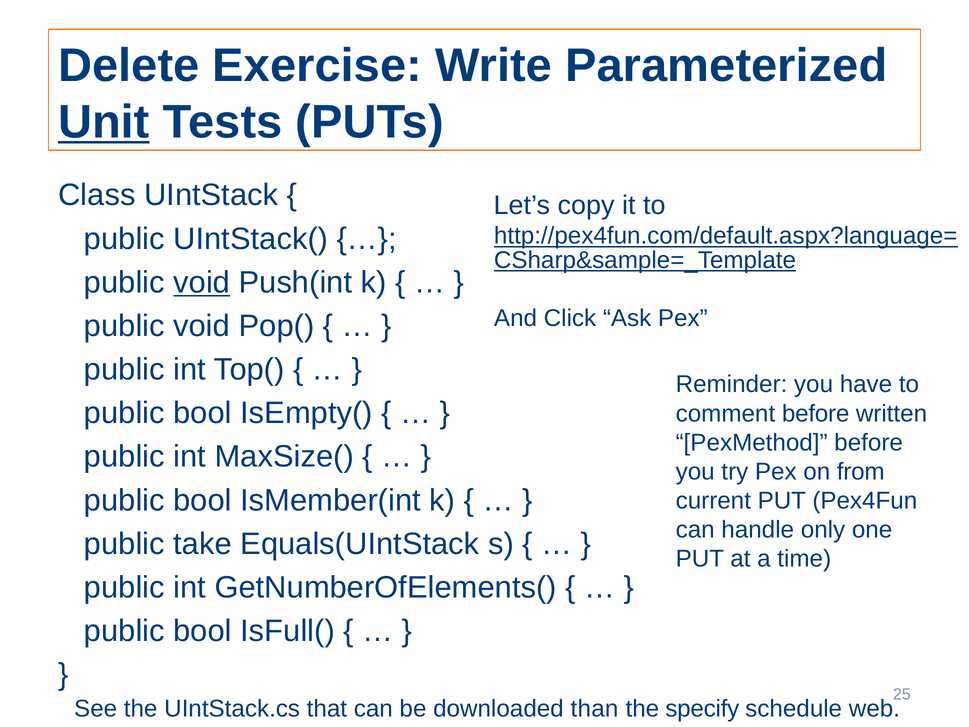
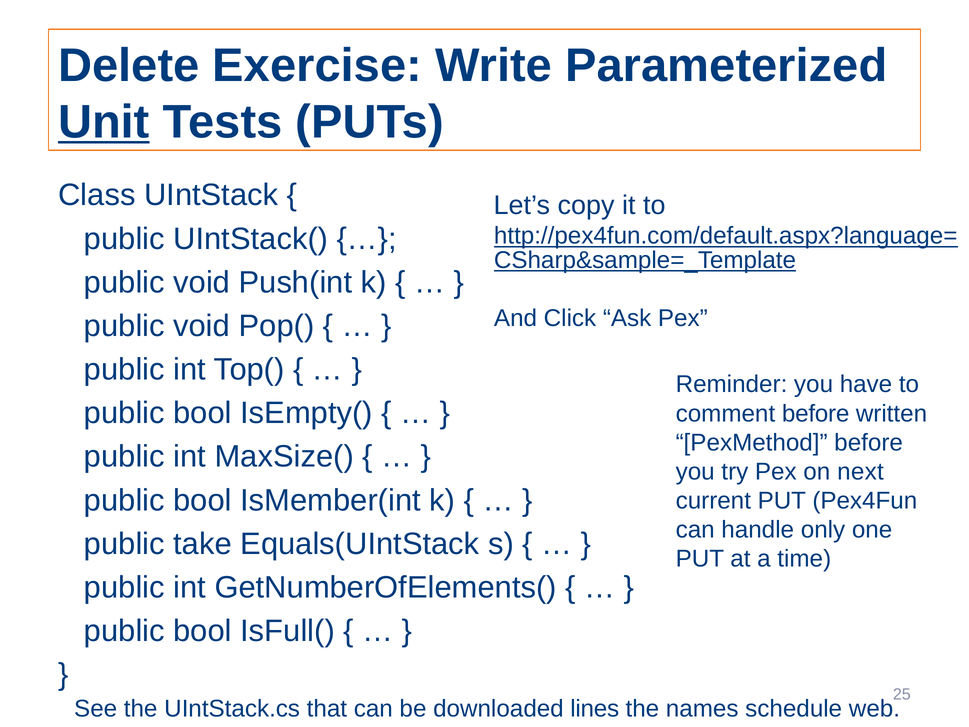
void at (202, 282) underline: present -> none
from: from -> next
than: than -> lines
specify: specify -> names
